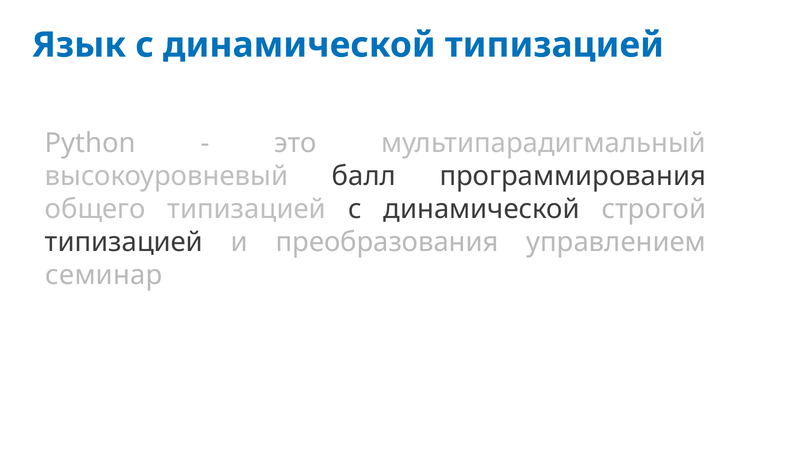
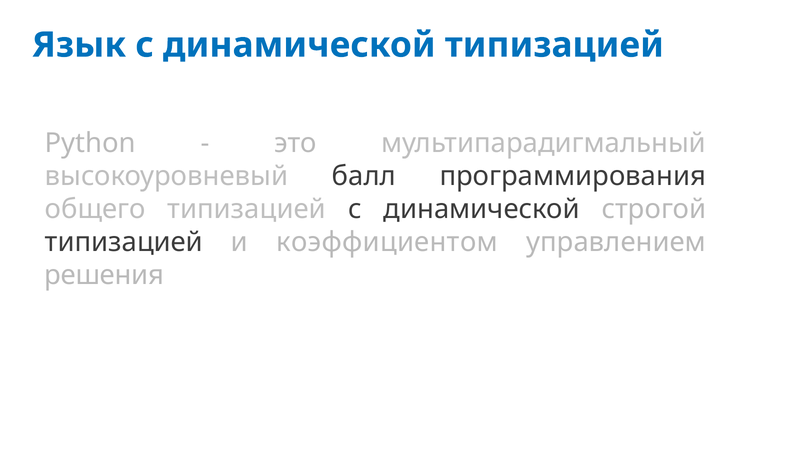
преобразования: преобразования -> коэффициентом
семинар: семинар -> решения
